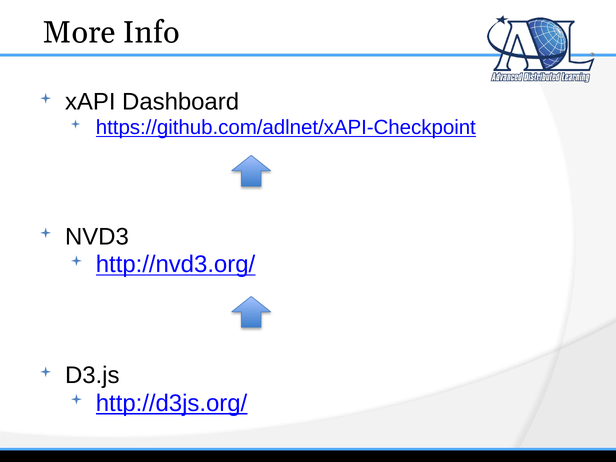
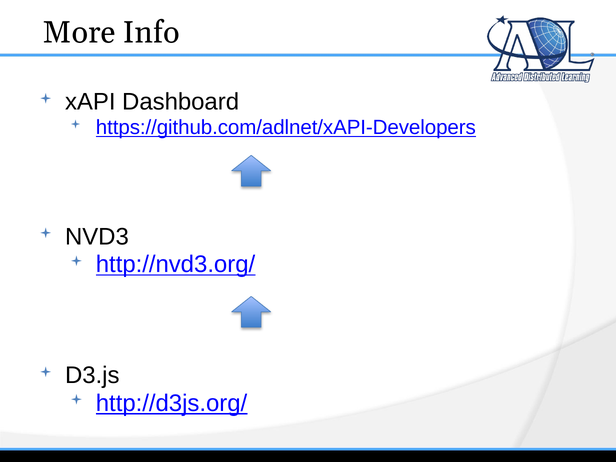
https://github.com/adlnet/xAPI-Checkpoint: https://github.com/adlnet/xAPI-Checkpoint -> https://github.com/adlnet/xAPI-Developers
